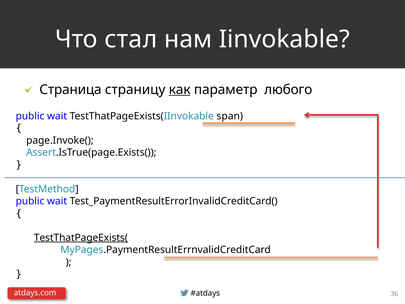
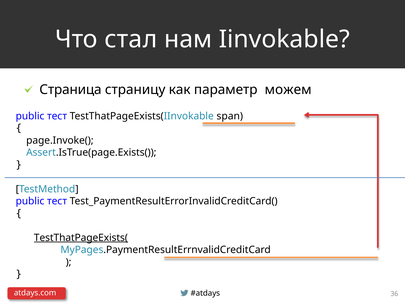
как underline: present -> none
любого: любого -> можем
wait at (57, 116): wait -> тест
wait at (57, 201): wait -> тест
